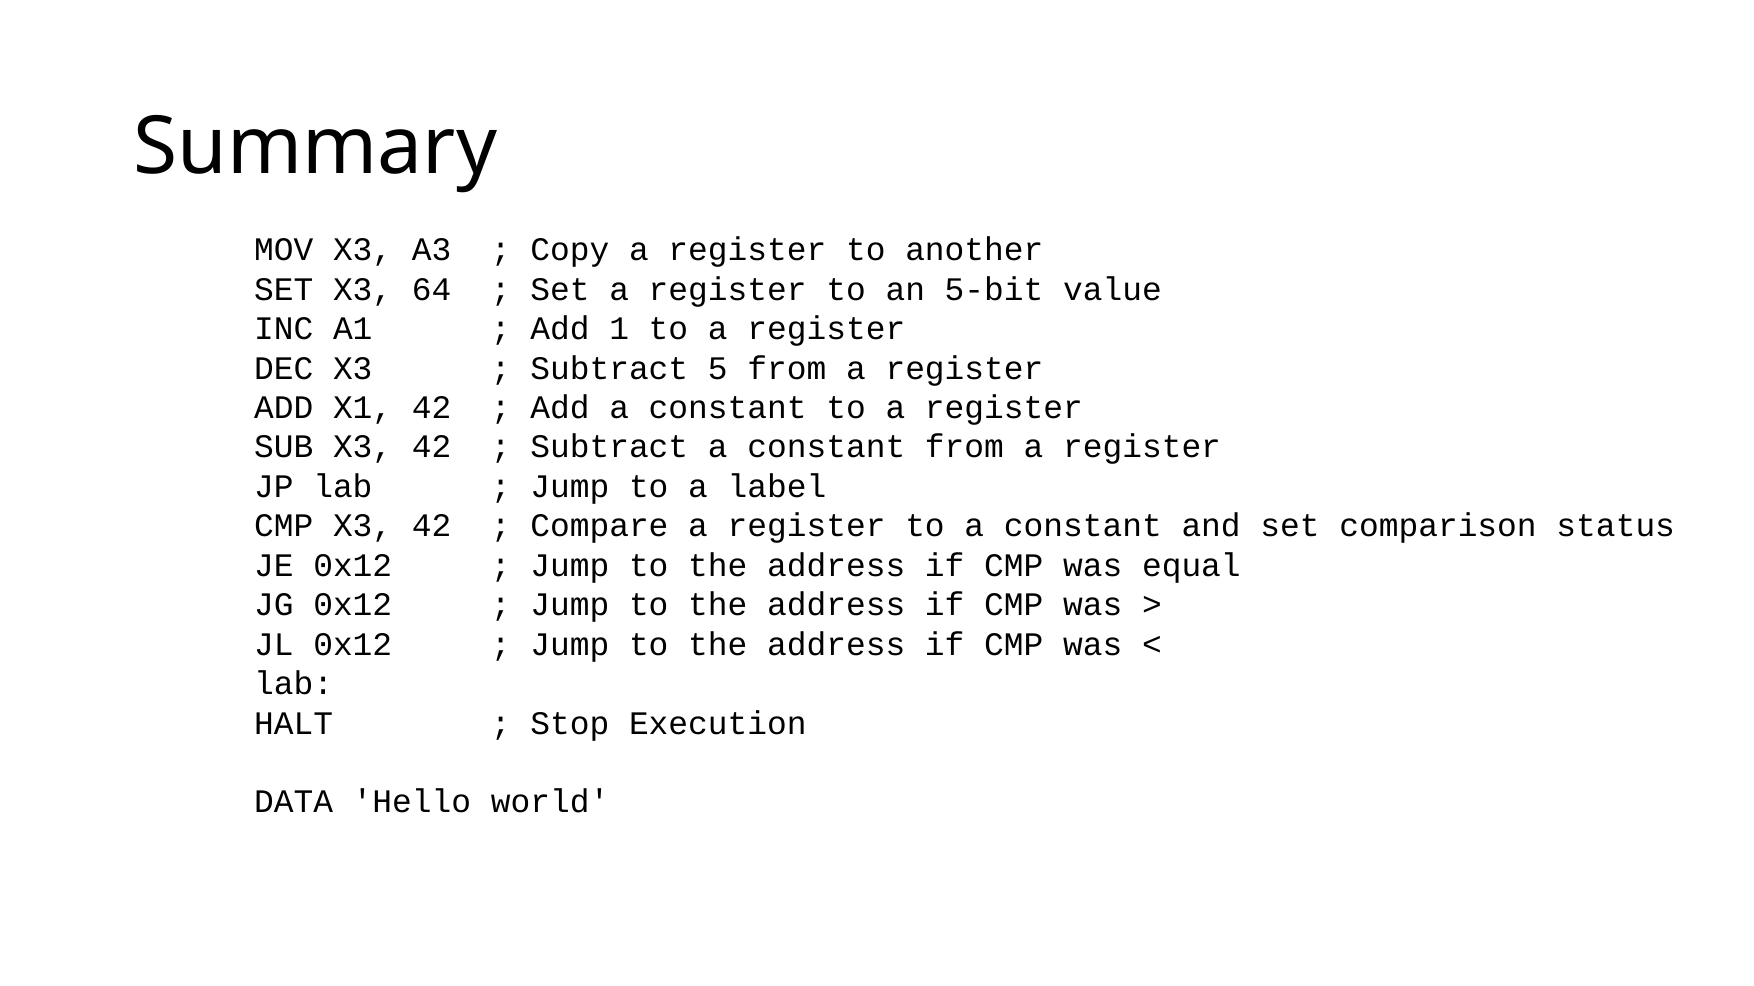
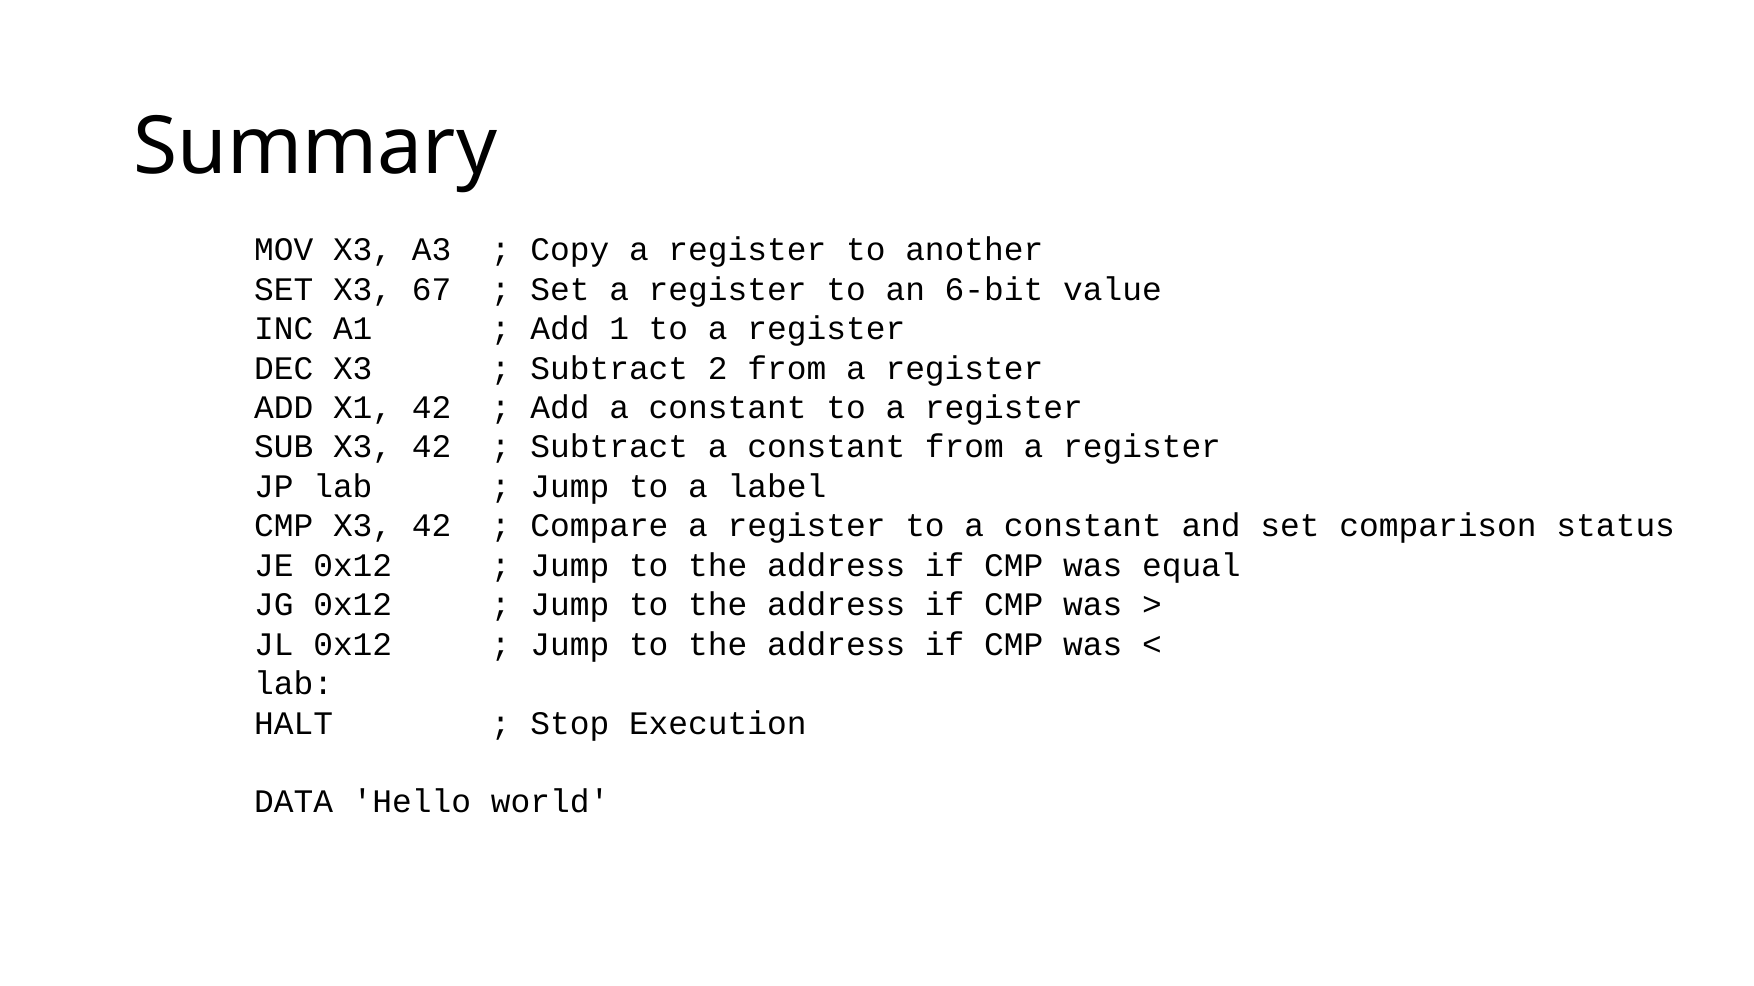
64: 64 -> 67
5-bit: 5-bit -> 6-bit
5: 5 -> 2
